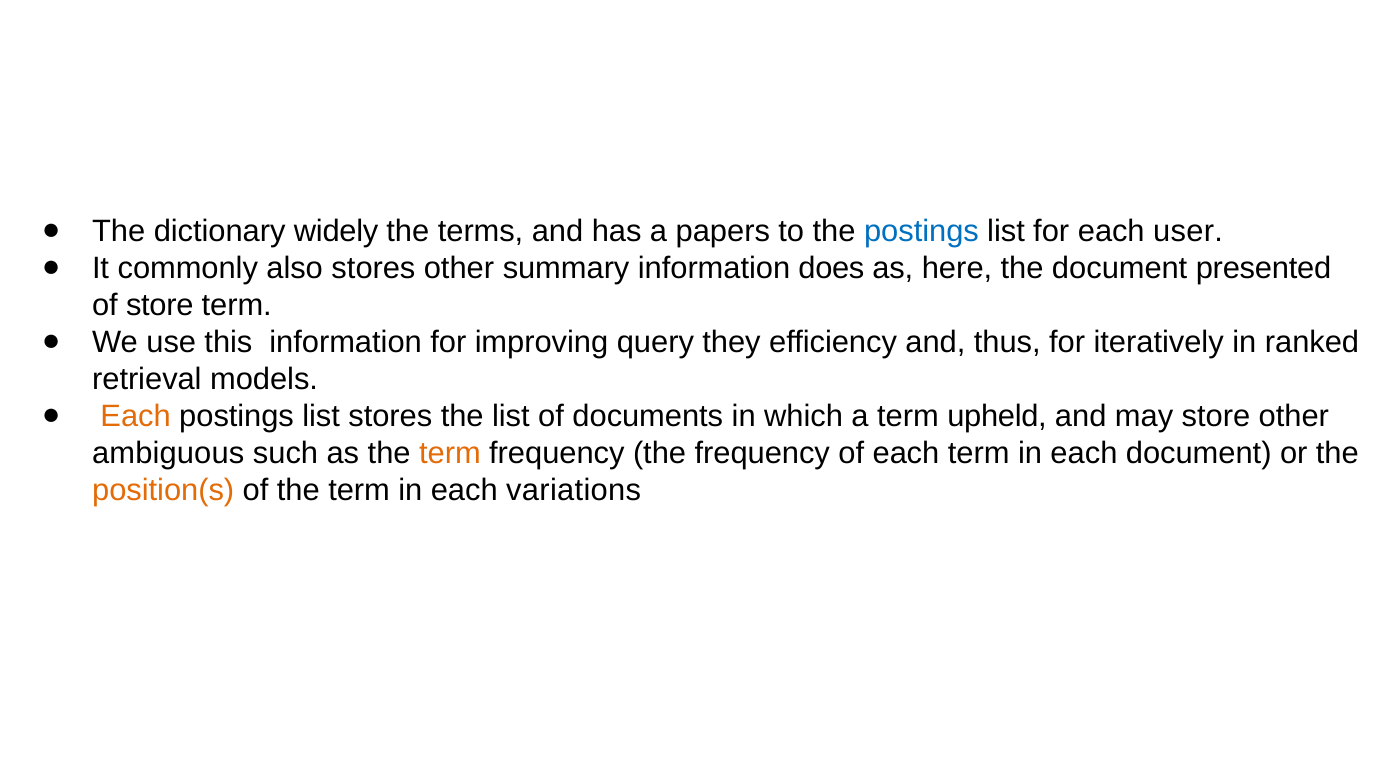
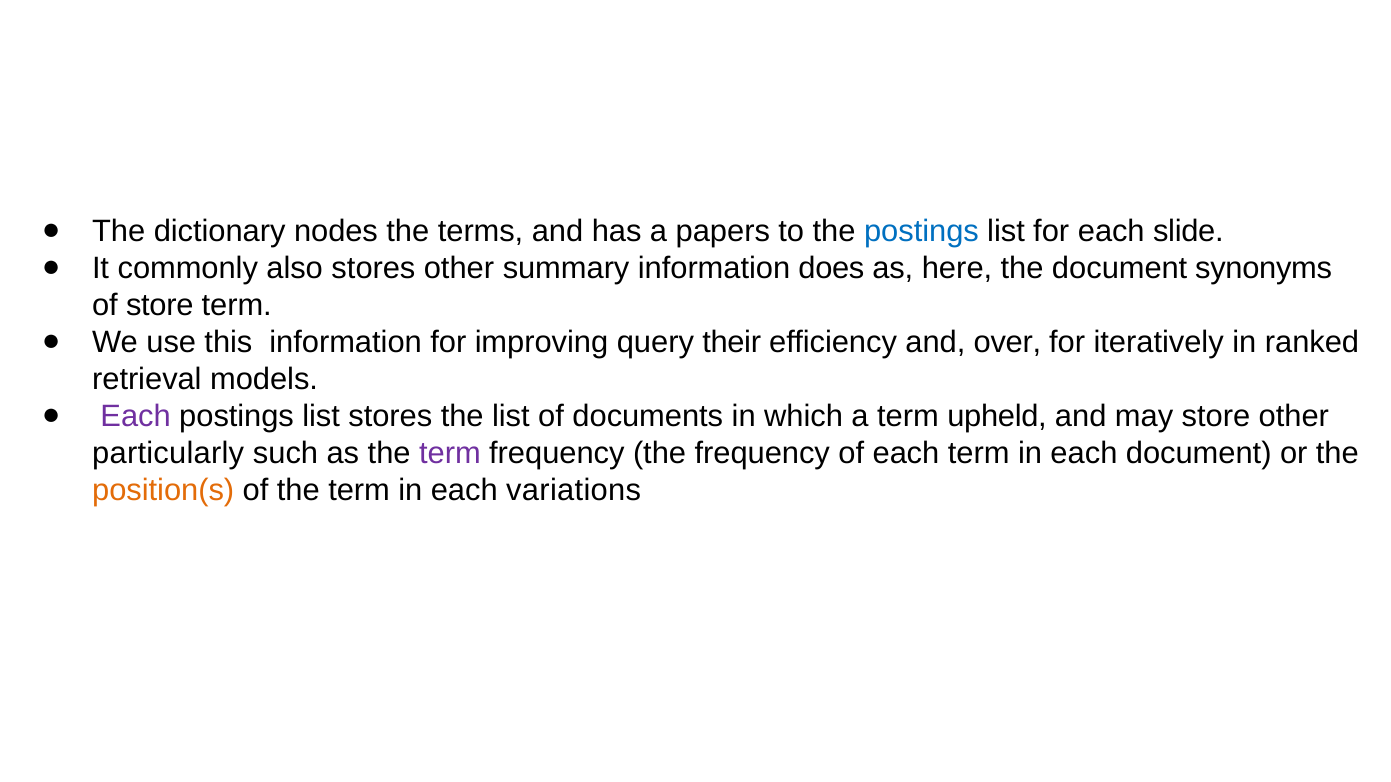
widely: widely -> nodes
user: user -> slide
presented: presented -> synonyms
they: they -> their
thus: thus -> over
Each at (136, 417) colour: orange -> purple
ambiguous: ambiguous -> particularly
term at (450, 454) colour: orange -> purple
